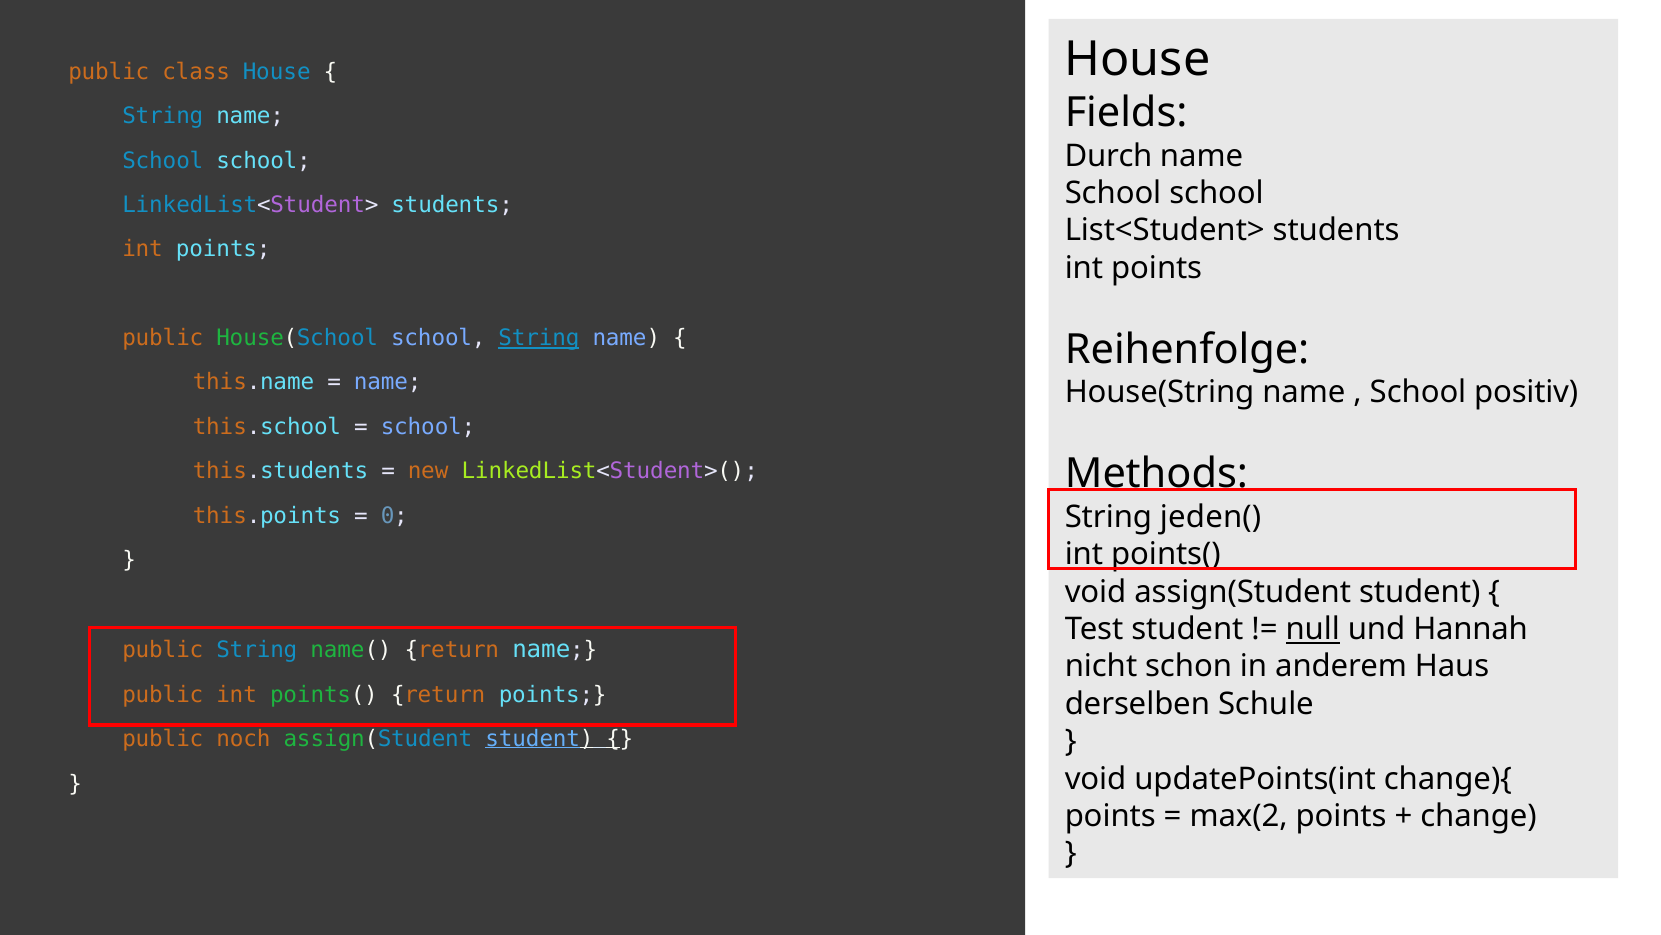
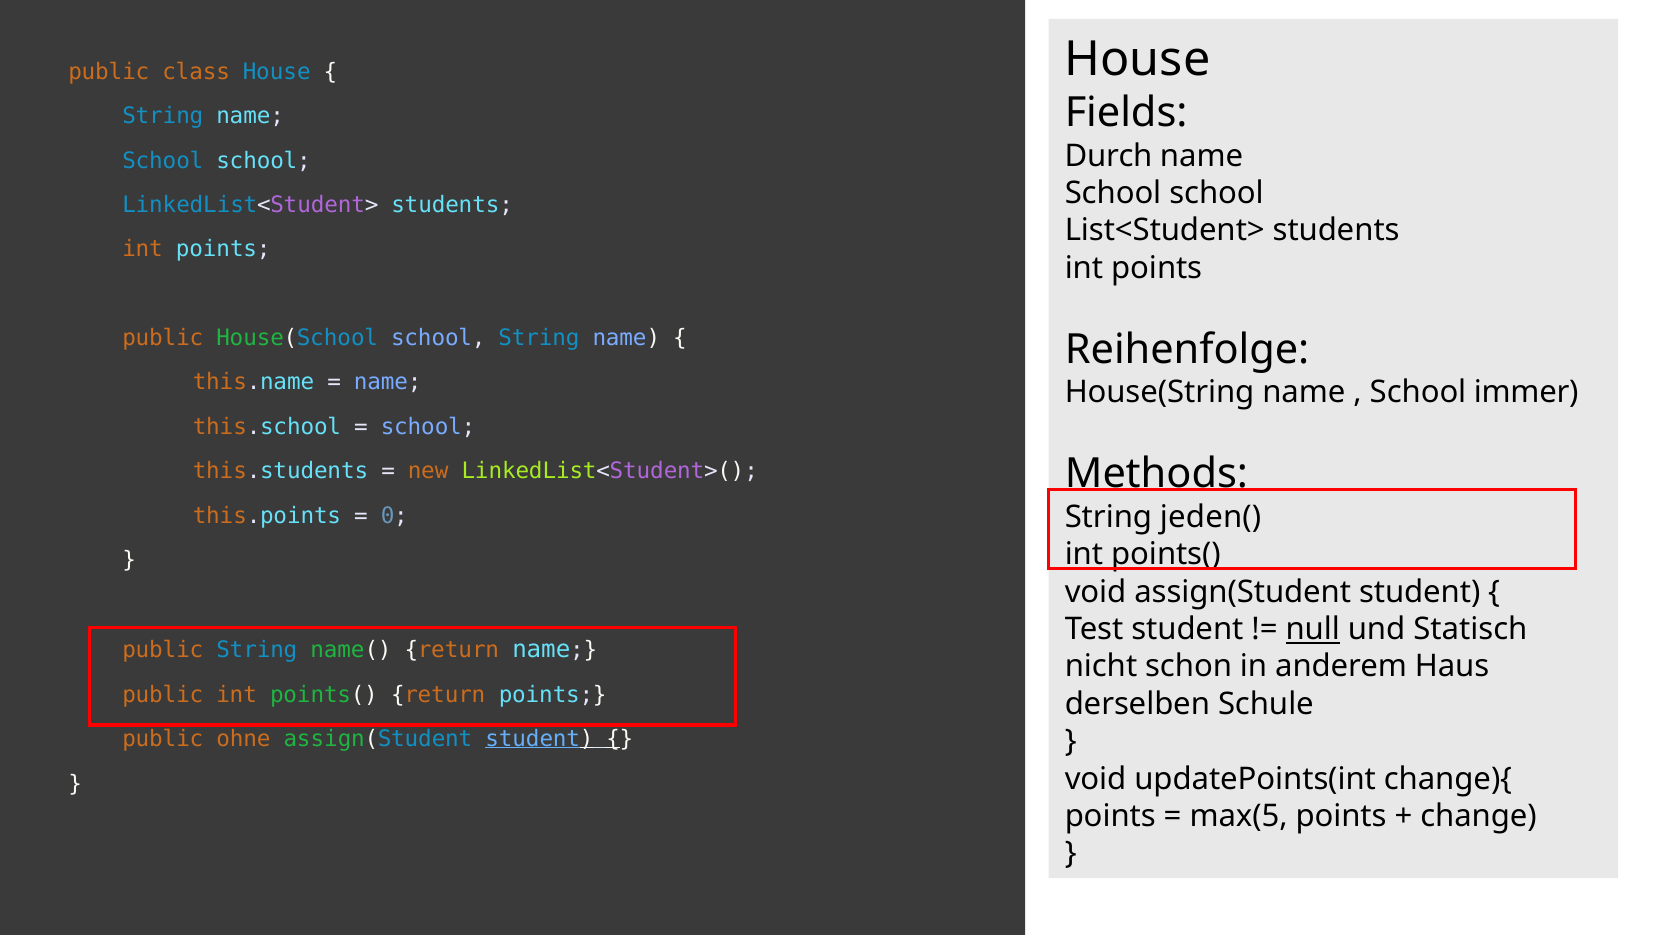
String at (539, 338) underline: present -> none
positiv: positiv -> immer
Hannah: Hannah -> Statisch
noch: noch -> ohne
max(2: max(2 -> max(5
